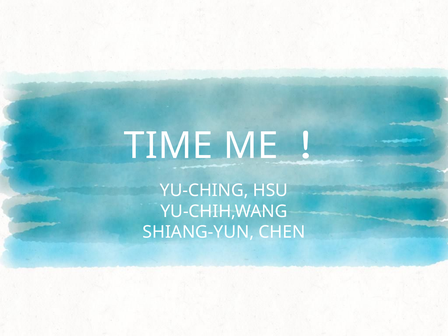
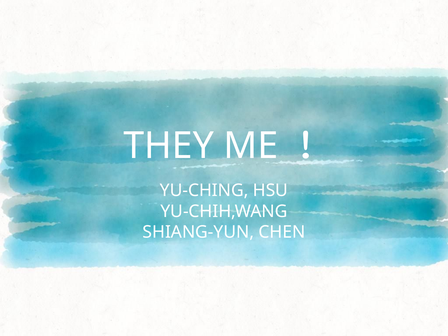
TIME: TIME -> THEY
